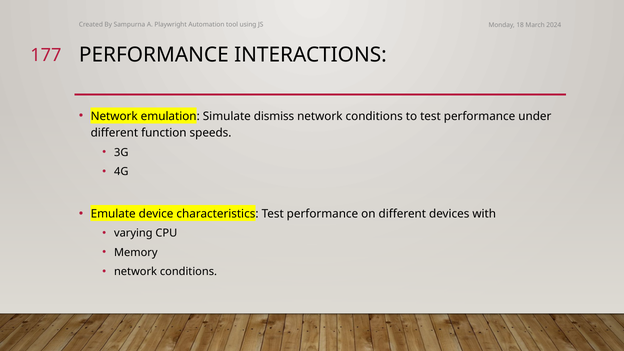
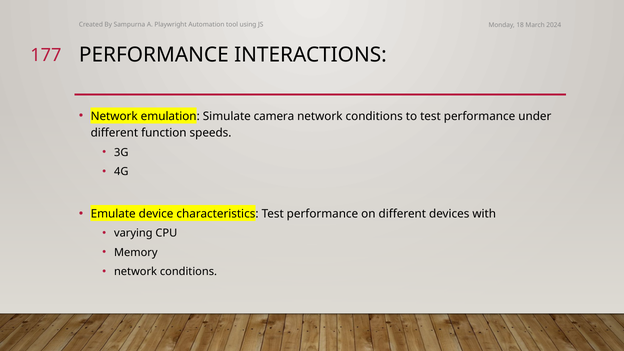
dismiss: dismiss -> camera
